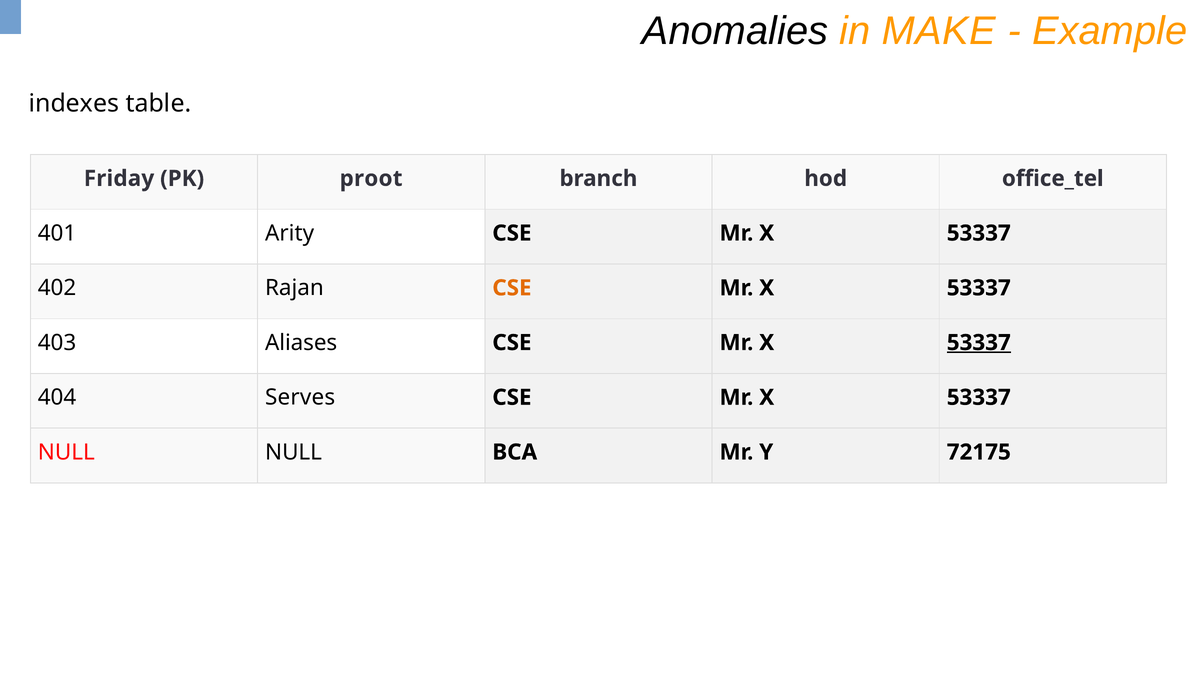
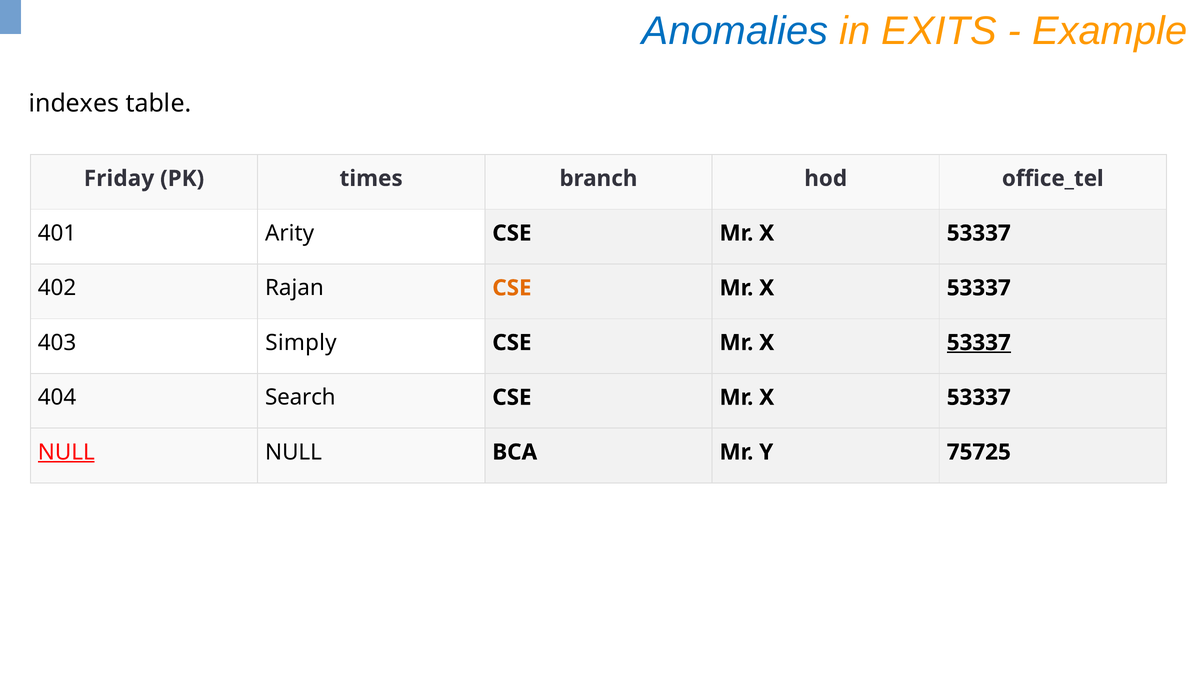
Anomalies colour: black -> blue
MAKE: MAKE -> EXITS
proot: proot -> times
Aliases: Aliases -> Simply
Serves: Serves -> Search
NULL at (66, 452) underline: none -> present
72175: 72175 -> 75725
